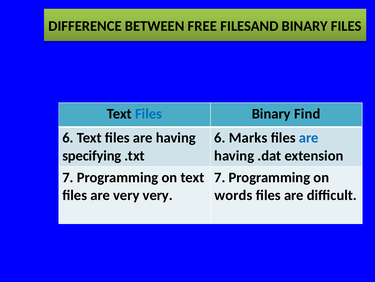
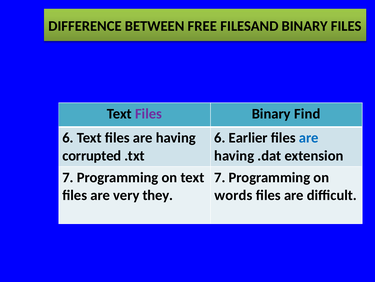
Files at (149, 113) colour: blue -> purple
Marks: Marks -> Earlier
specifying: specifying -> corrupted
very very: very -> they
